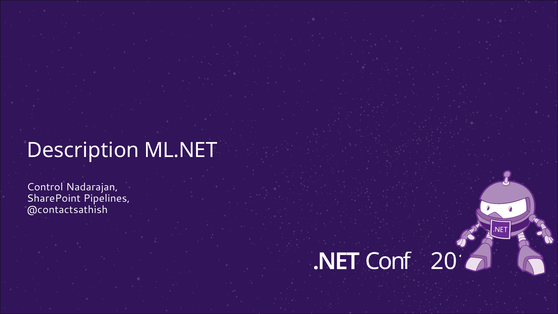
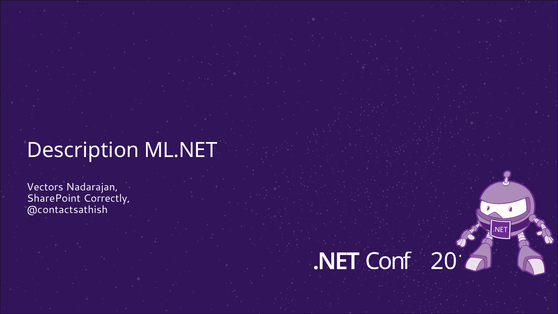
Control: Control -> Vectors
Pipelines: Pipelines -> Correctly
